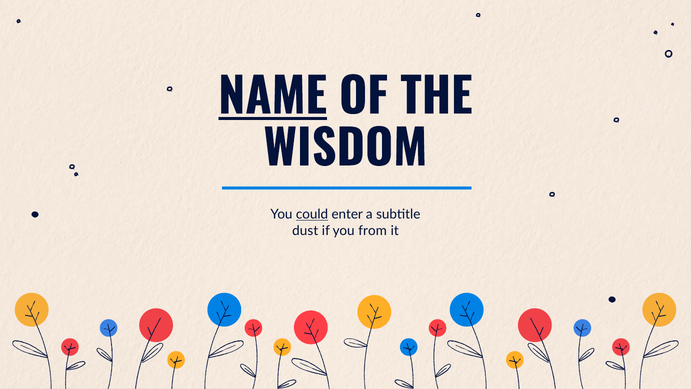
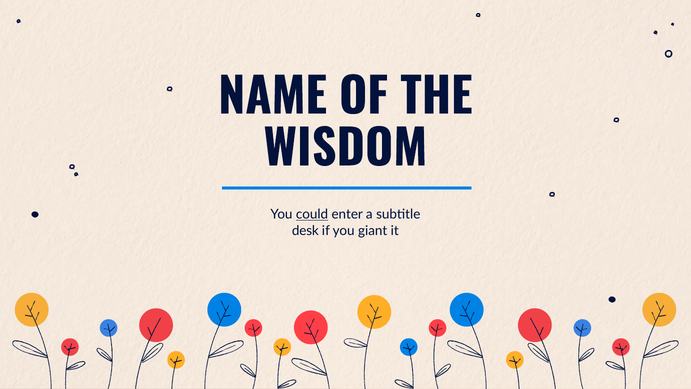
NAME underline: present -> none
dust: dust -> desk
from: from -> giant
